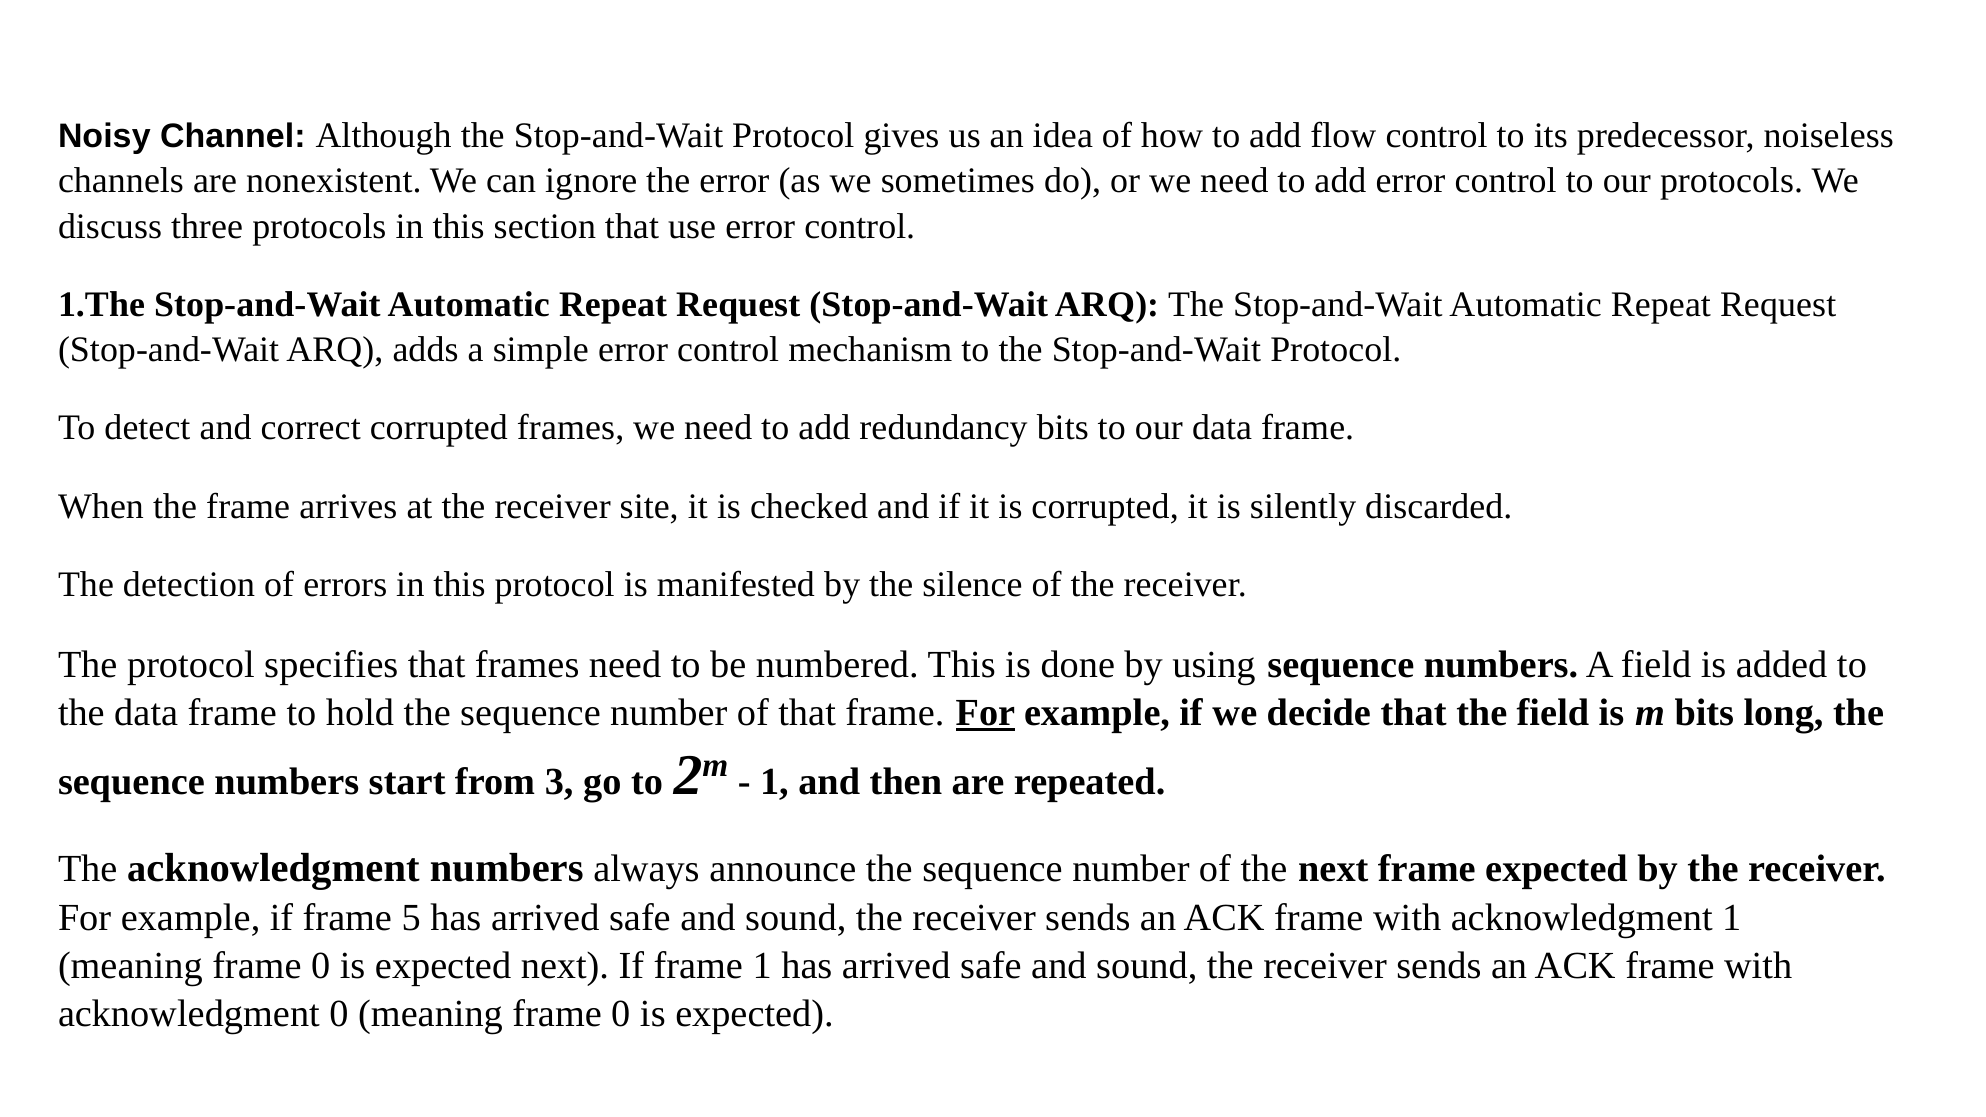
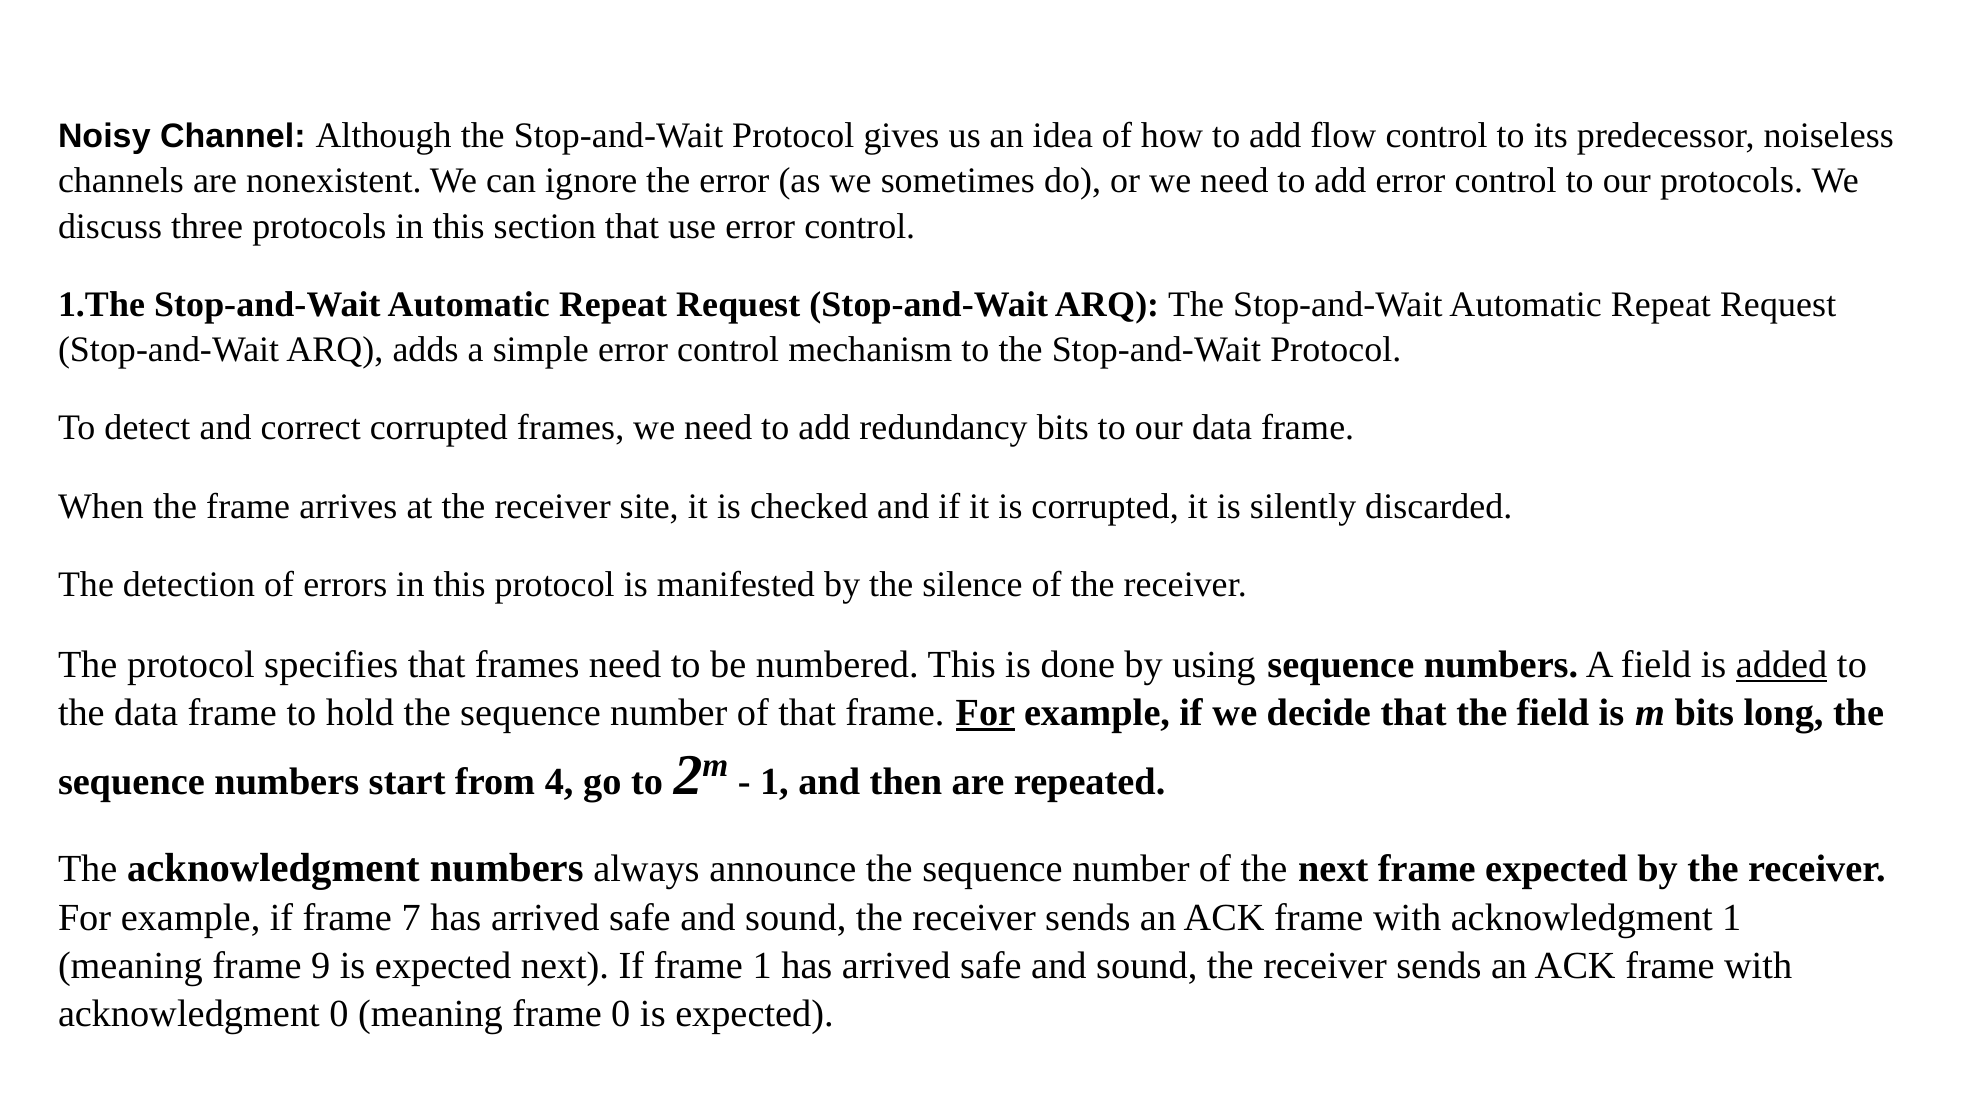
added underline: none -> present
3: 3 -> 4
5: 5 -> 7
0 at (321, 966): 0 -> 9
